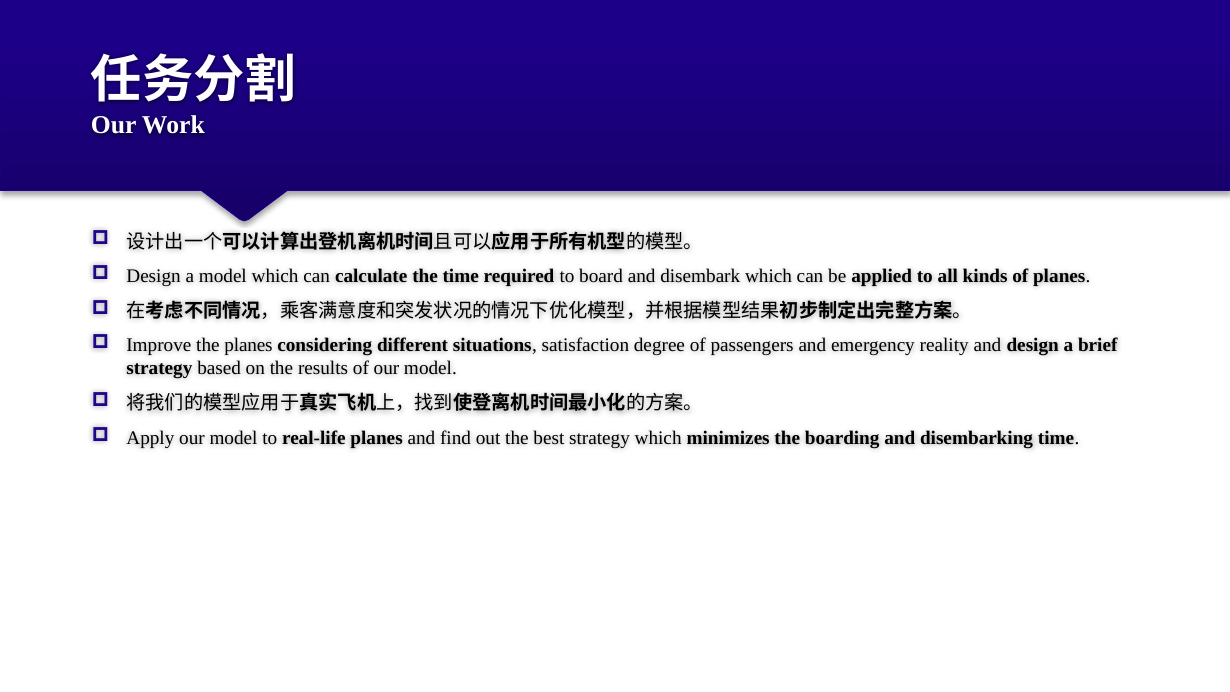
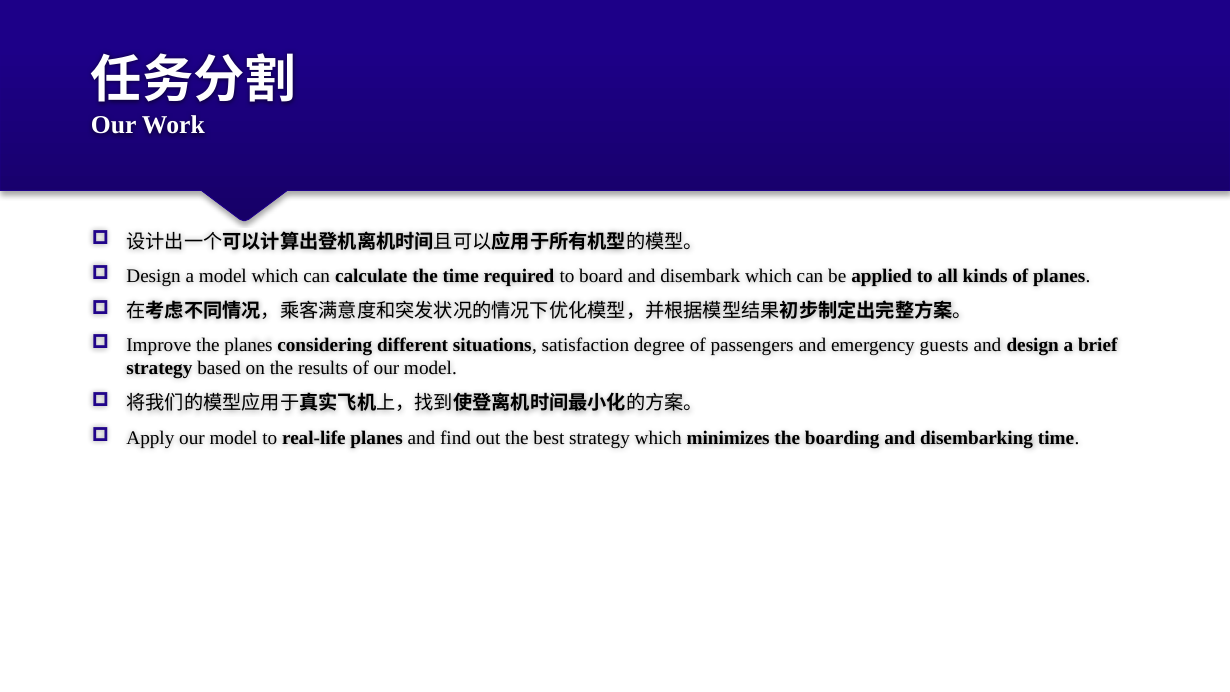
reality: reality -> guests
